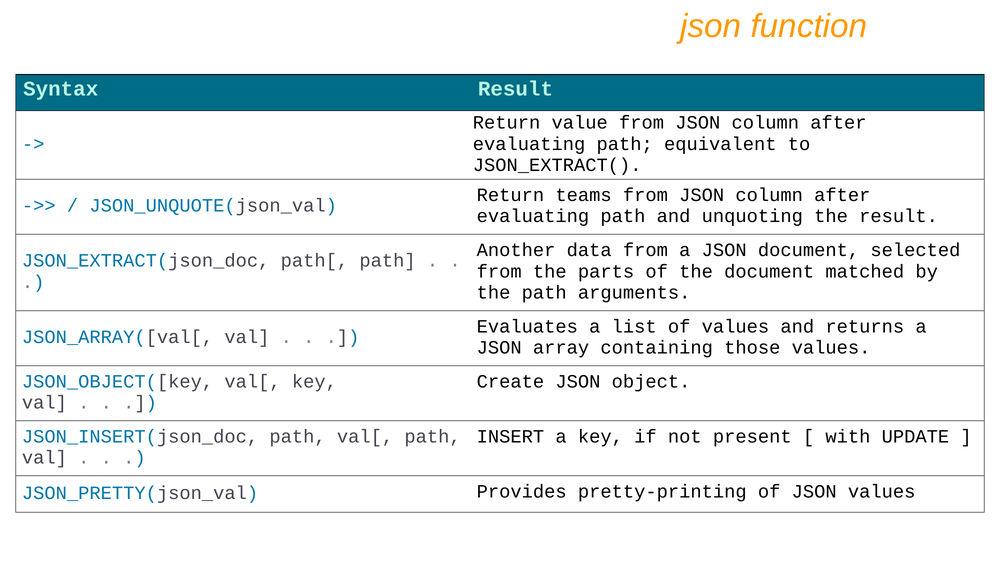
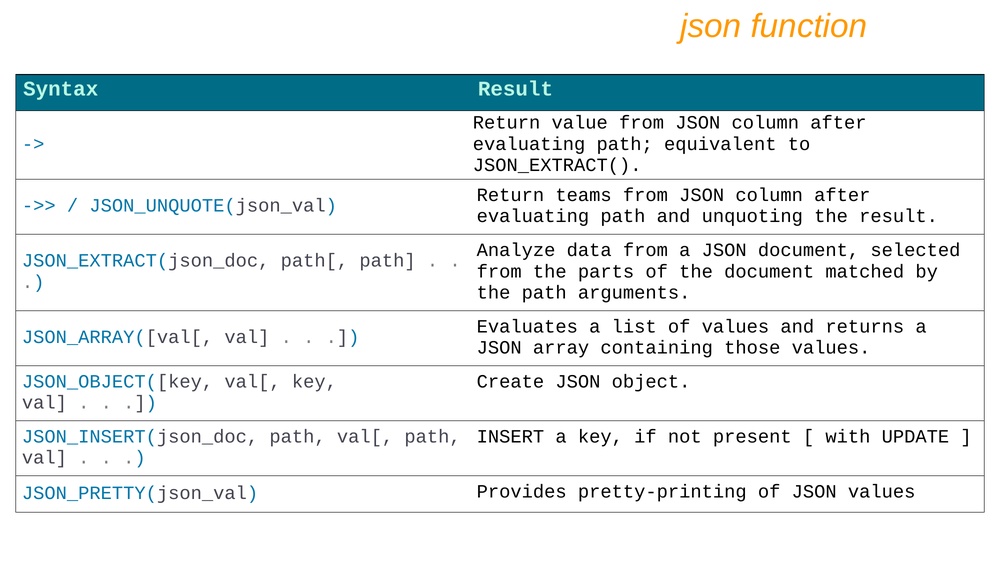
Another: Another -> Analyze
